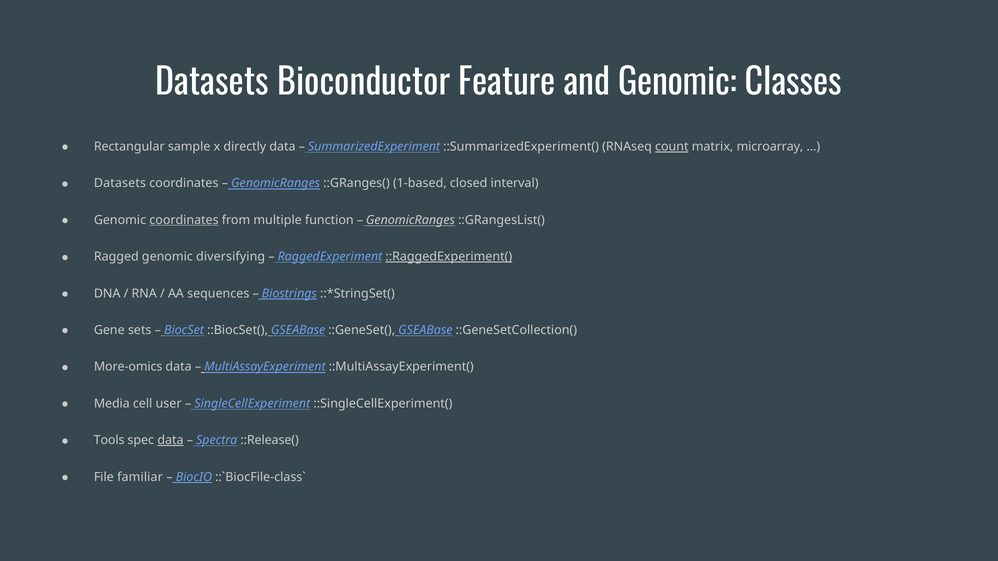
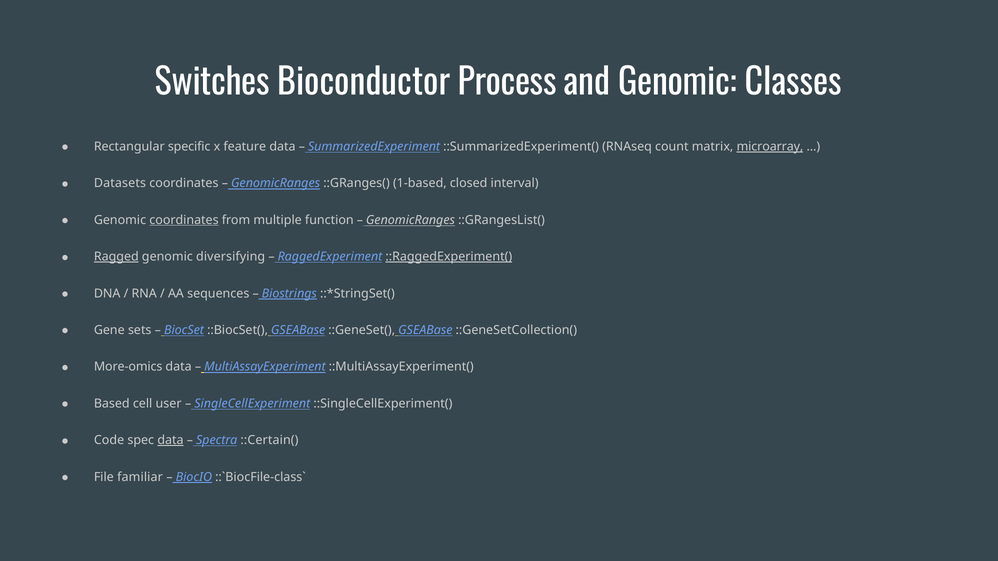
Datasets at (212, 83): Datasets -> Switches
Feature: Feature -> Process
sample: sample -> specific
directly: directly -> feature
count underline: present -> none
microarray underline: none -> present
Ragged underline: none -> present
Media: Media -> Based
Tools: Tools -> Code
::Release(: ::Release( -> ::Certain(
